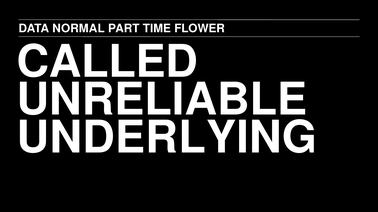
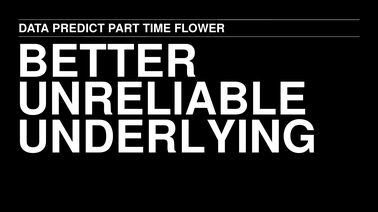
NORMAL: NORMAL -> PREDICT
CALLED: CALLED -> BETTER
